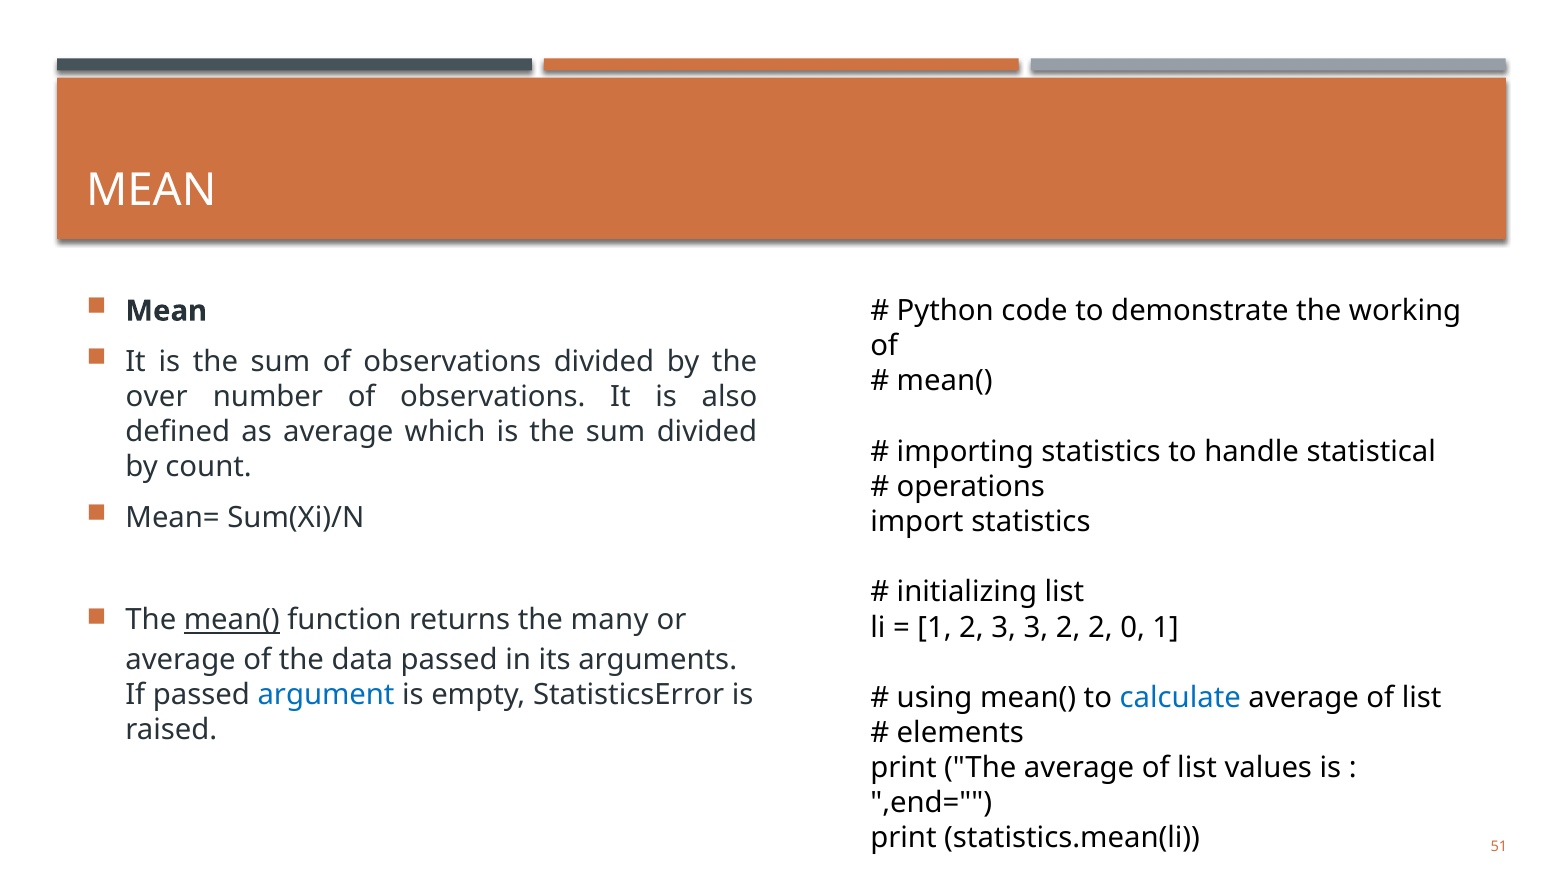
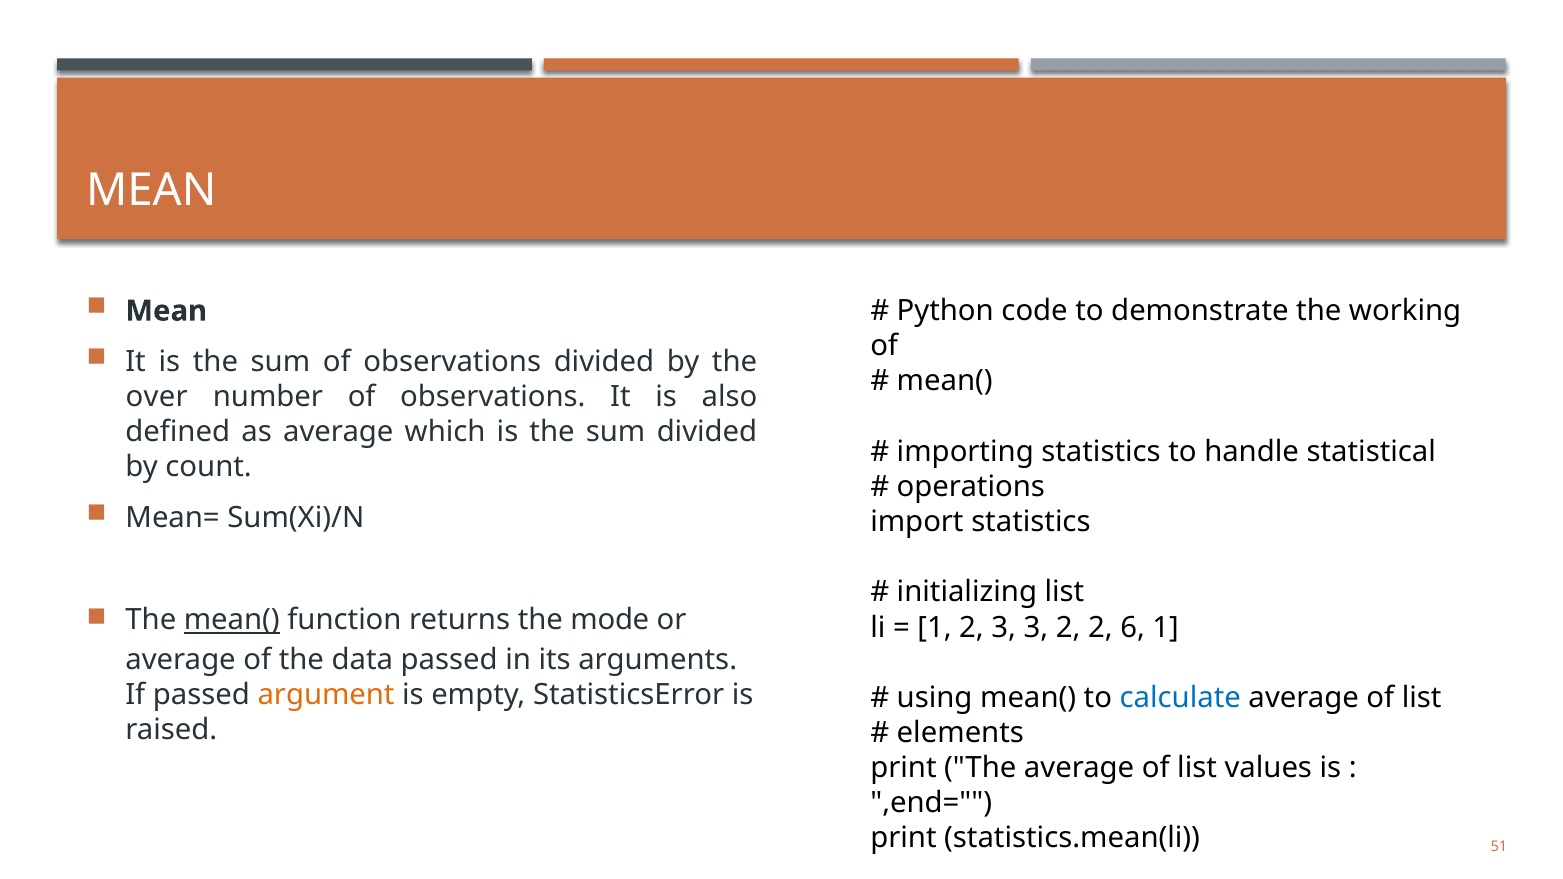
many: many -> mode
0: 0 -> 6
argument colour: blue -> orange
